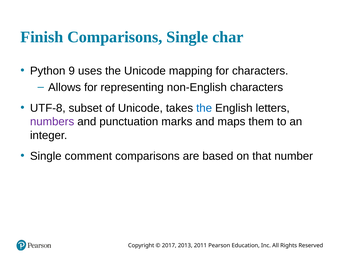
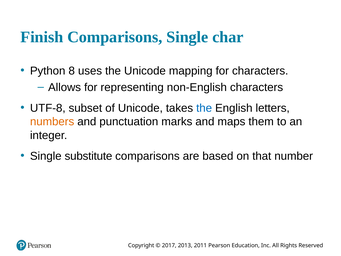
9: 9 -> 8
numbers colour: purple -> orange
comment: comment -> substitute
